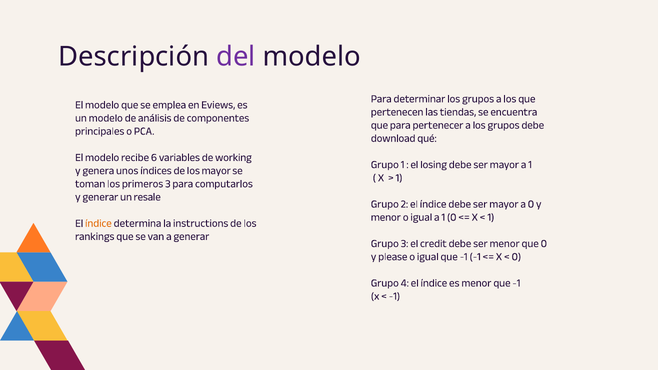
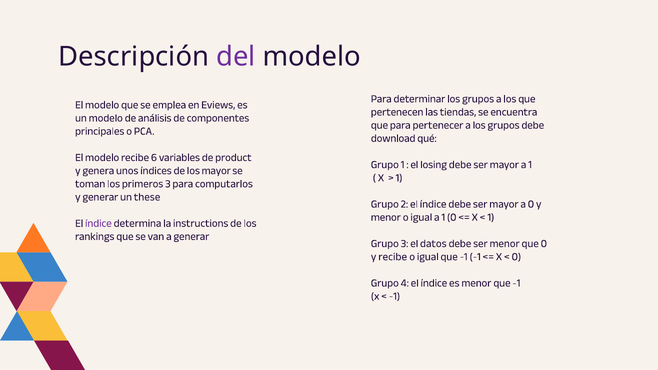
working: working -> product
resale: resale -> these
índice at (98, 223) colour: orange -> purple
credit: credit -> datos
y please: please -> recibe
